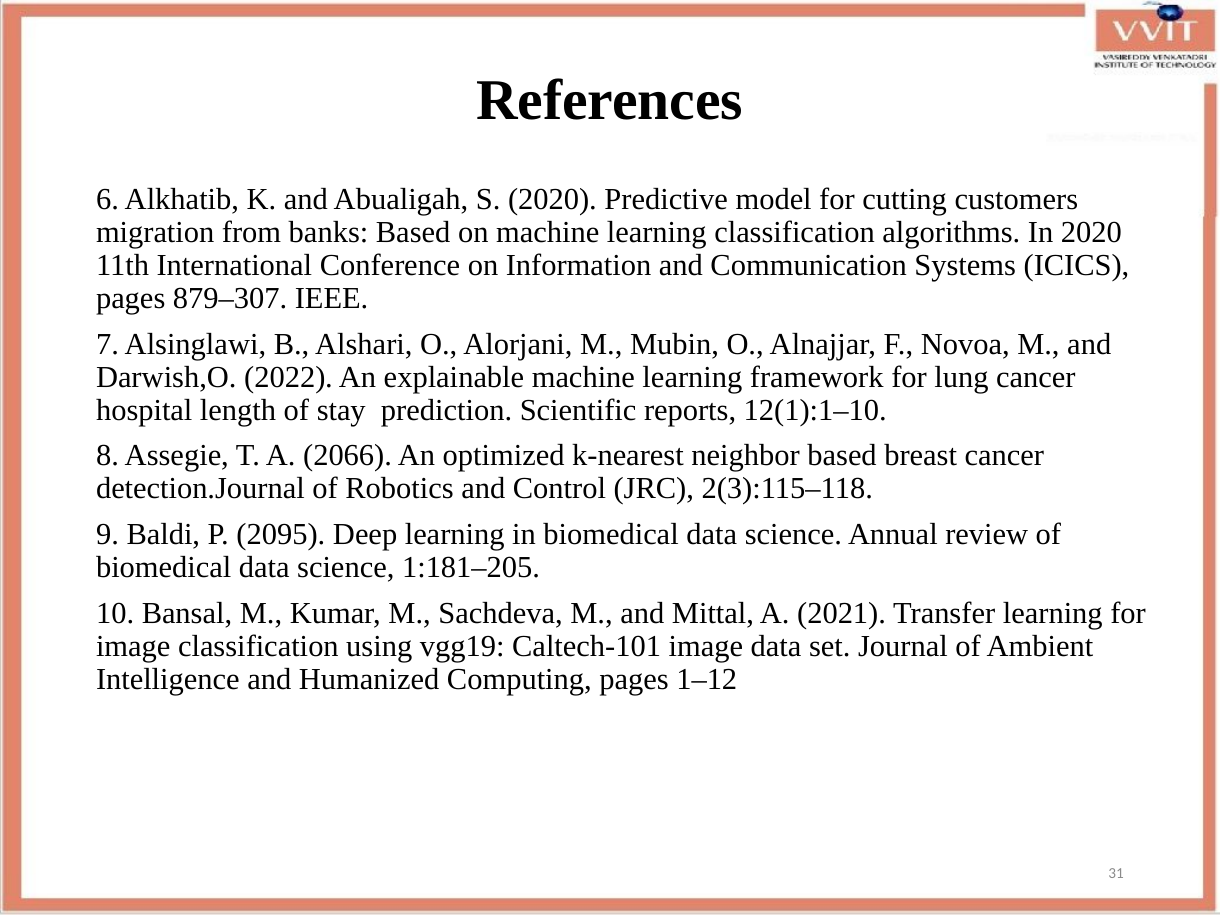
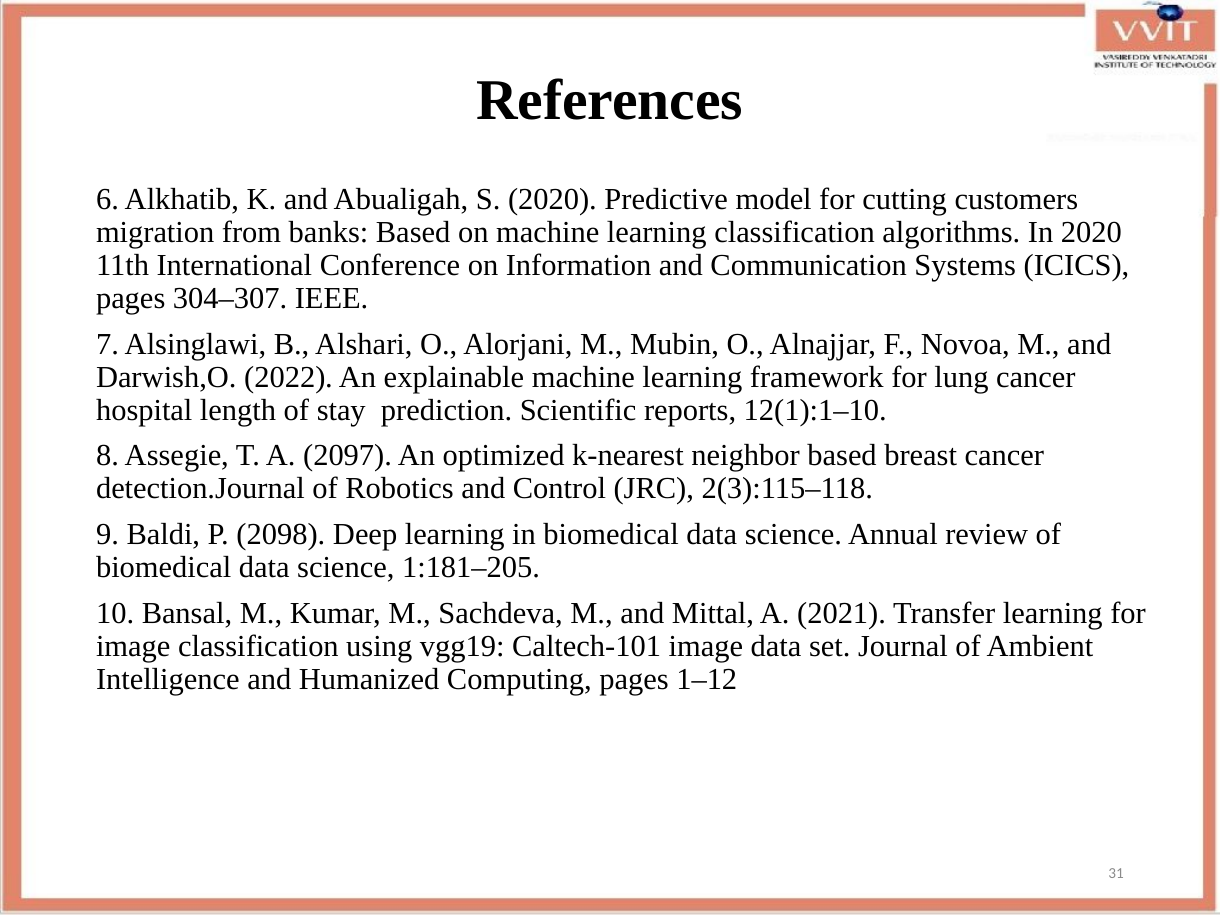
879–307: 879–307 -> 304–307
2066: 2066 -> 2097
2095: 2095 -> 2098
